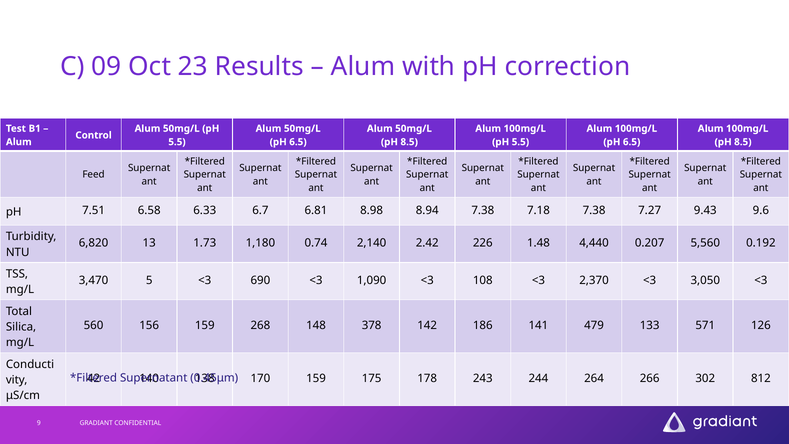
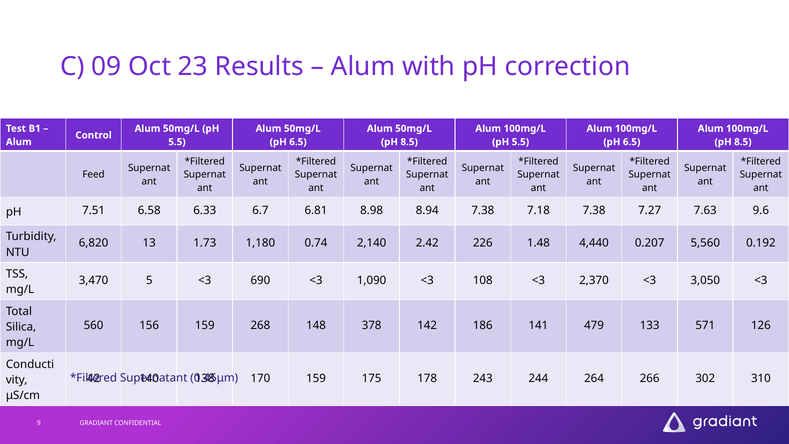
9.43: 9.43 -> 7.63
812: 812 -> 310
